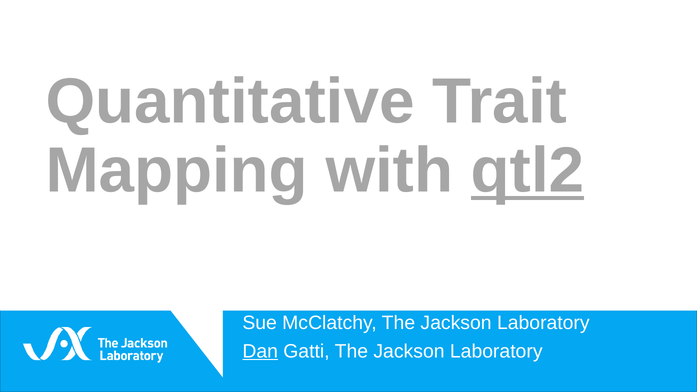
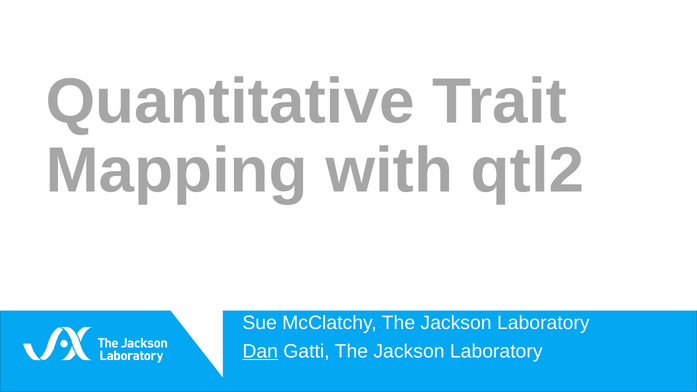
qtl2 underline: present -> none
